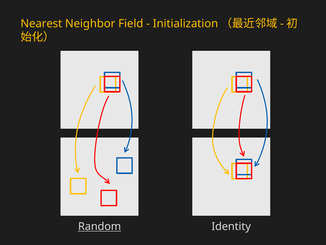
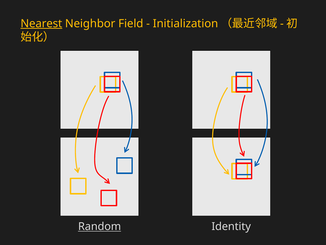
Nearest underline: none -> present
